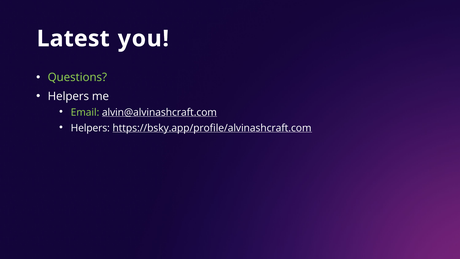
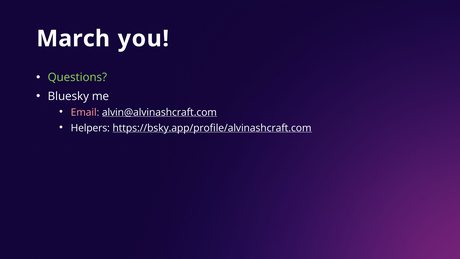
Latest: Latest -> March
Helpers at (68, 96): Helpers -> Bluesky
Email colour: light green -> pink
